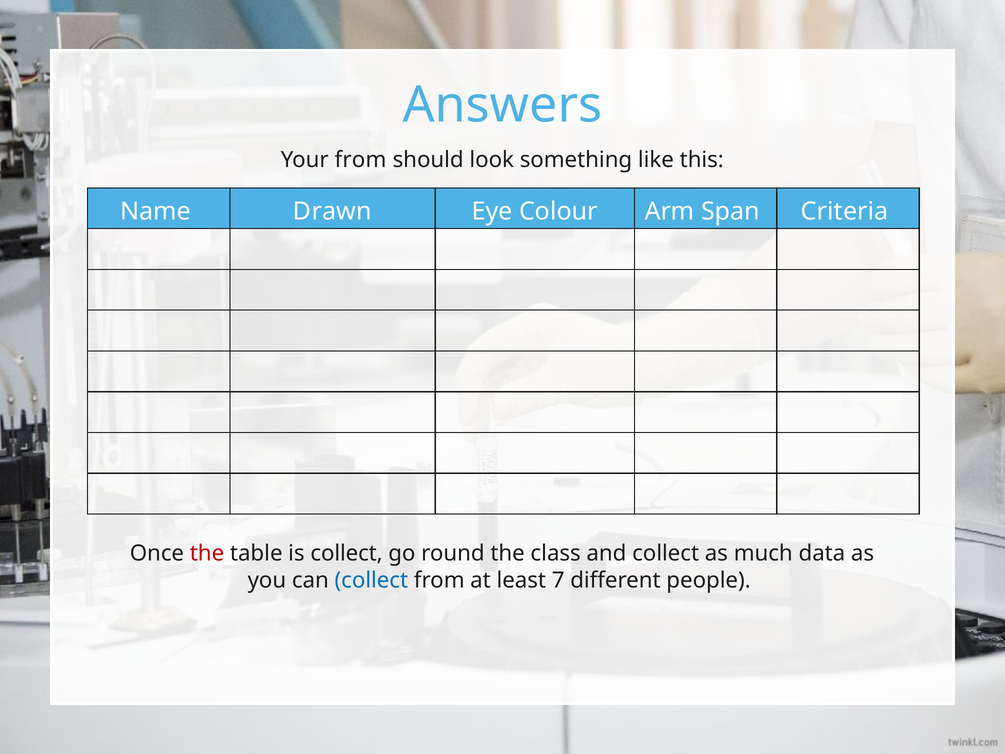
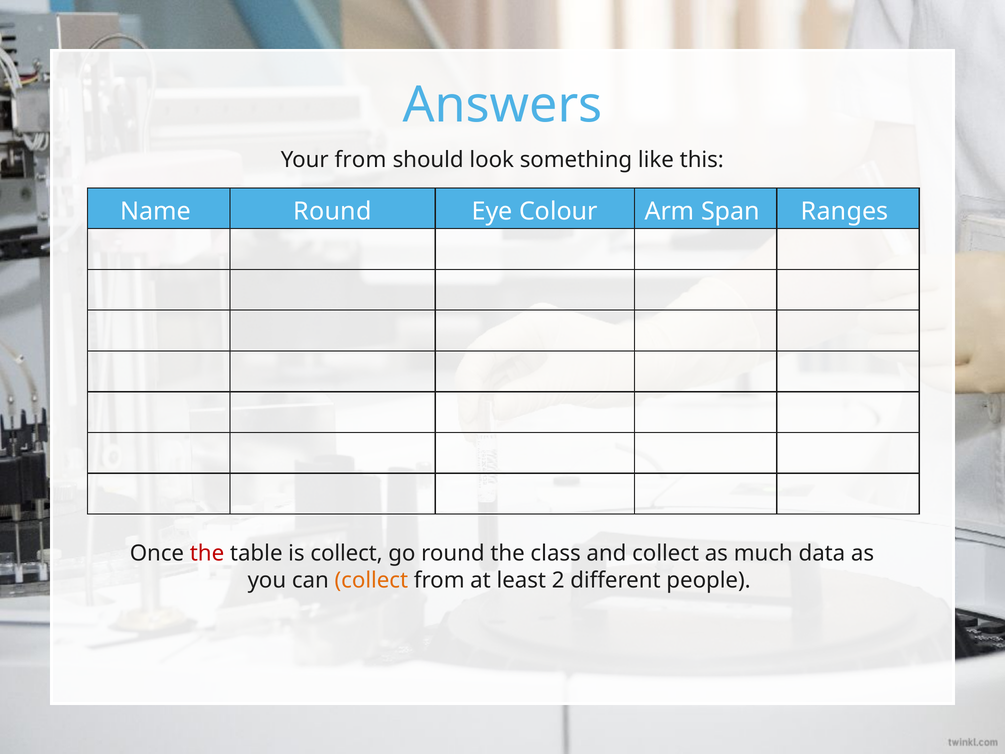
Name Drawn: Drawn -> Round
Criteria: Criteria -> Ranges
collect at (371, 580) colour: blue -> orange
7: 7 -> 2
